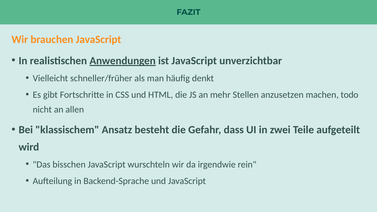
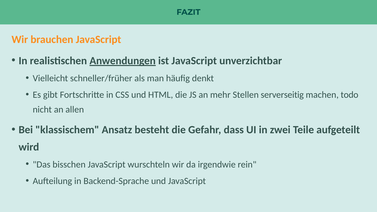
anzusetzen: anzusetzen -> serverseitig
